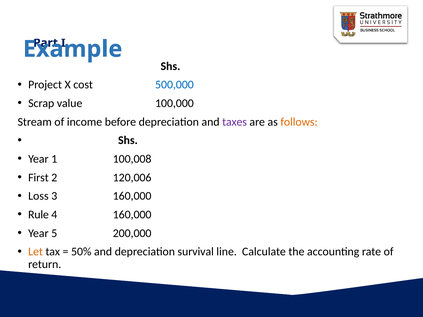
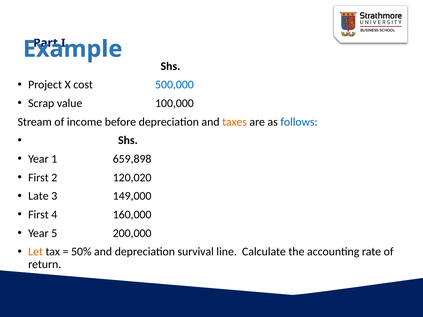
taxes colour: purple -> orange
follows colour: orange -> blue
100,008: 100,008 -> 659,898
120,006: 120,006 -> 120,020
Loss: Loss -> Late
3 160,000: 160,000 -> 149,000
Rule at (38, 215): Rule -> First
